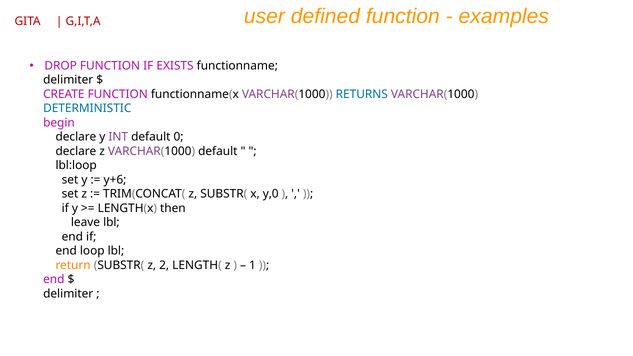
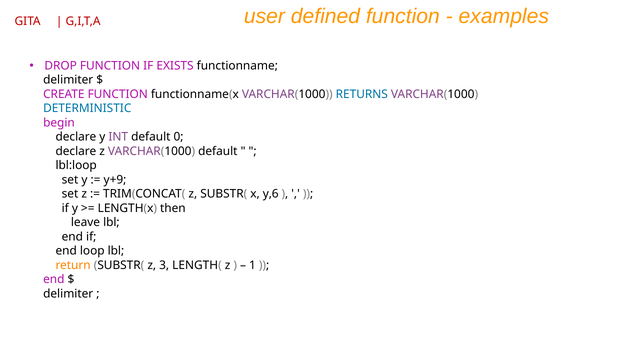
y+6: y+6 -> y+9
y,0: y,0 -> y,6
2: 2 -> 3
